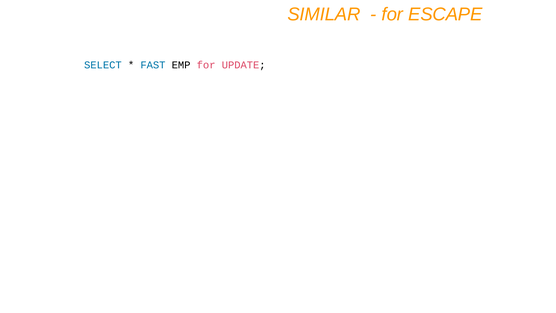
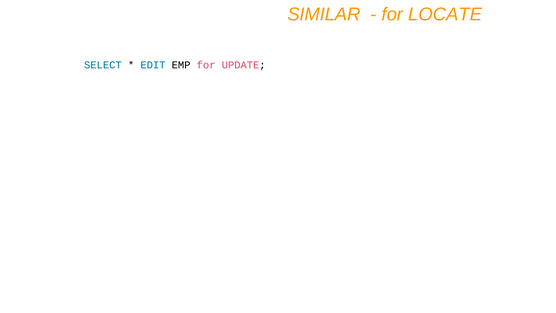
ESCAPE: ESCAPE -> LOCATE
FAST: FAST -> EDIT
